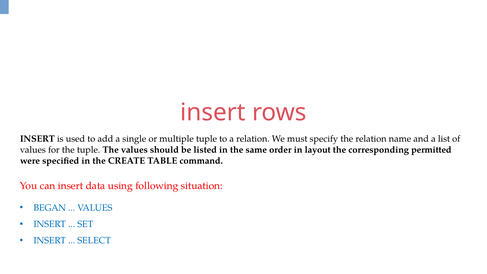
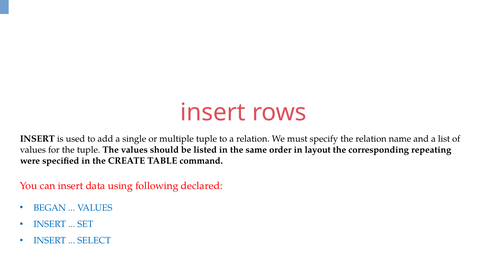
permitted: permitted -> repeating
situation: situation -> declared
